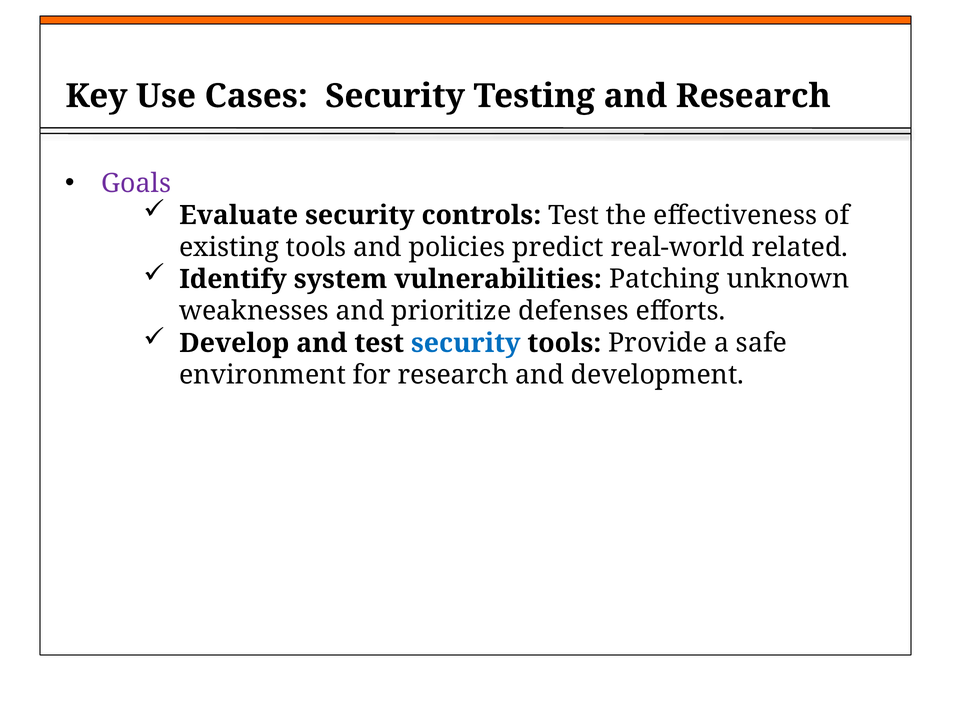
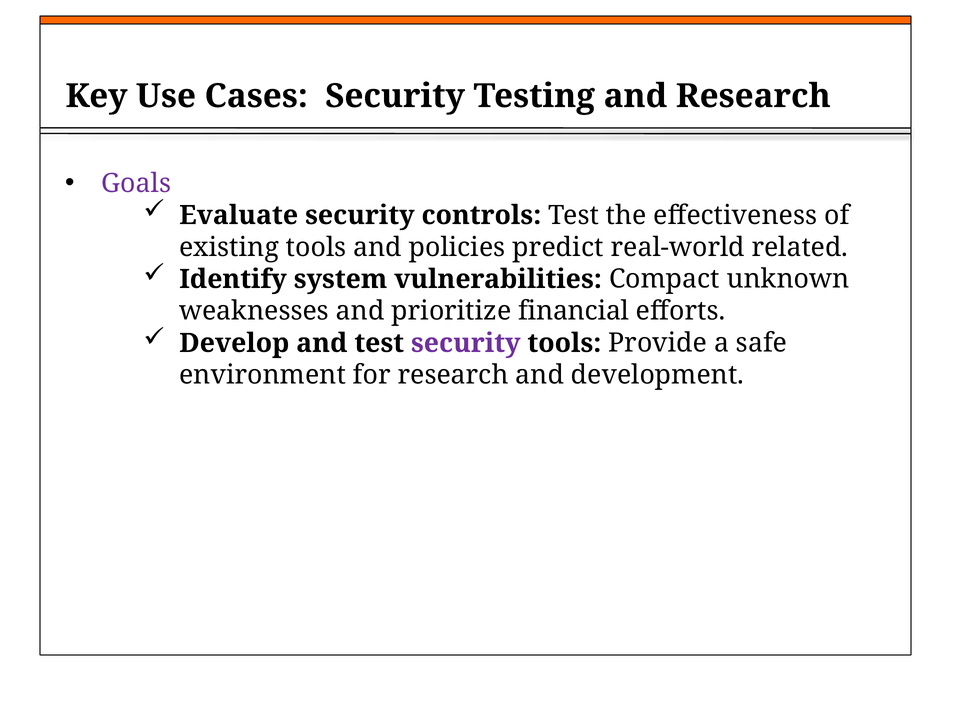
Patching: Patching -> Compact
defenses: defenses -> financial
security at (466, 343) colour: blue -> purple
